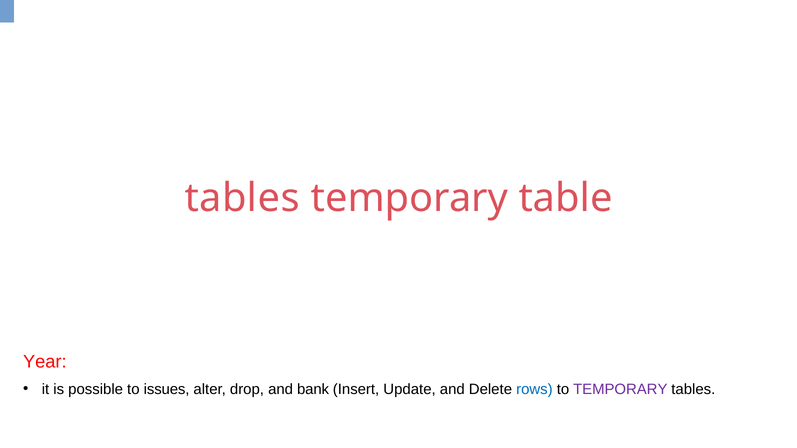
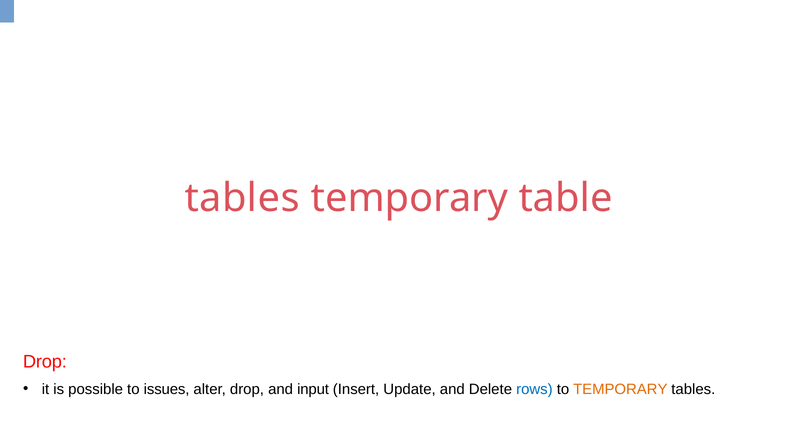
Year at (45, 362): Year -> Drop
bank: bank -> input
TEMPORARY at (620, 389) colour: purple -> orange
